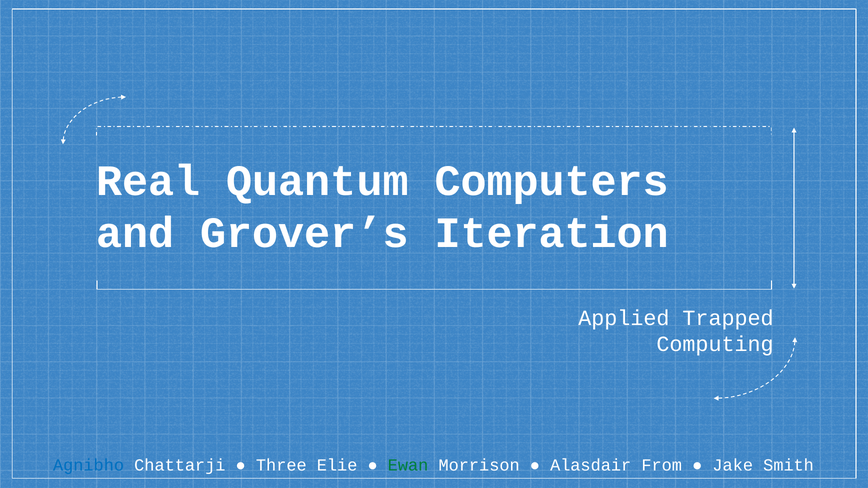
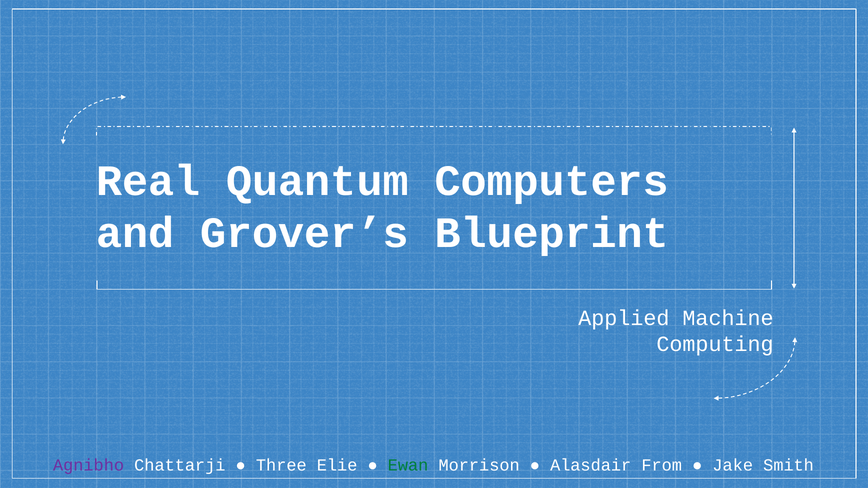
Iteration: Iteration -> Blueprint
Trapped: Trapped -> Machine
Agnibho colour: blue -> purple
